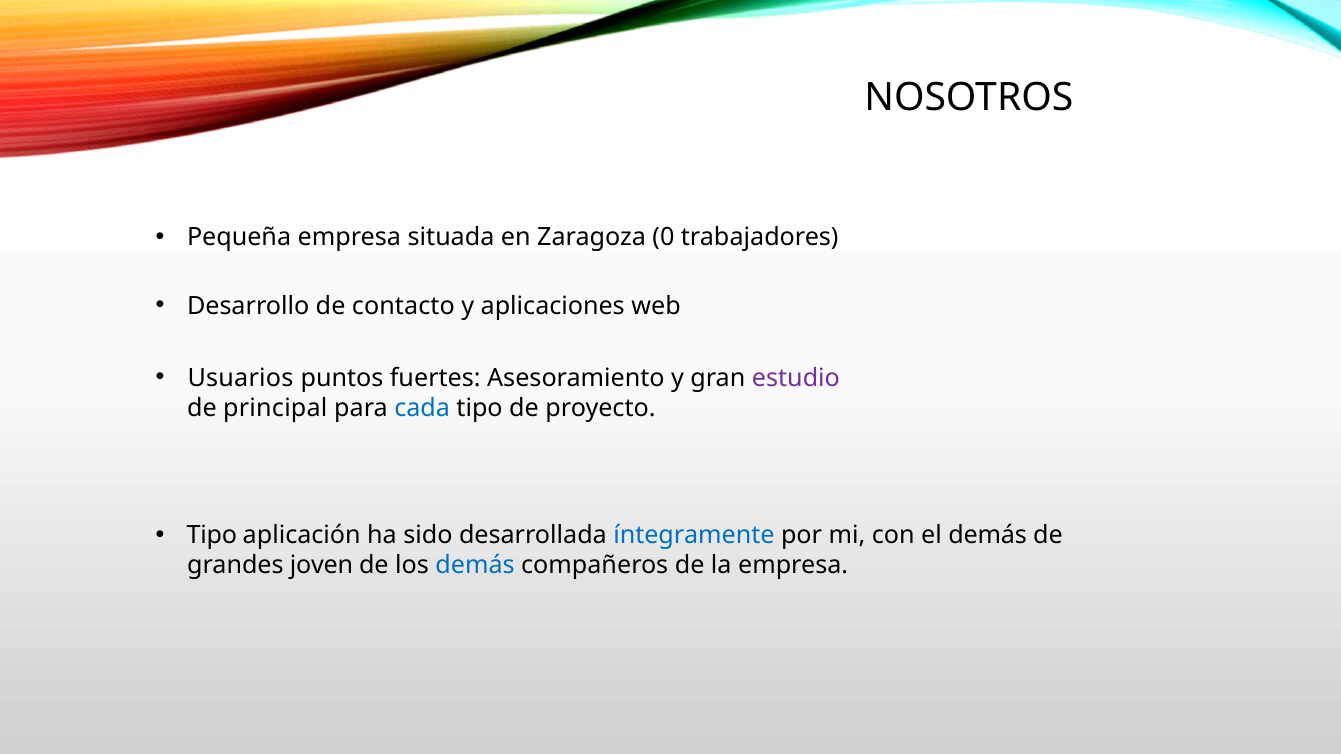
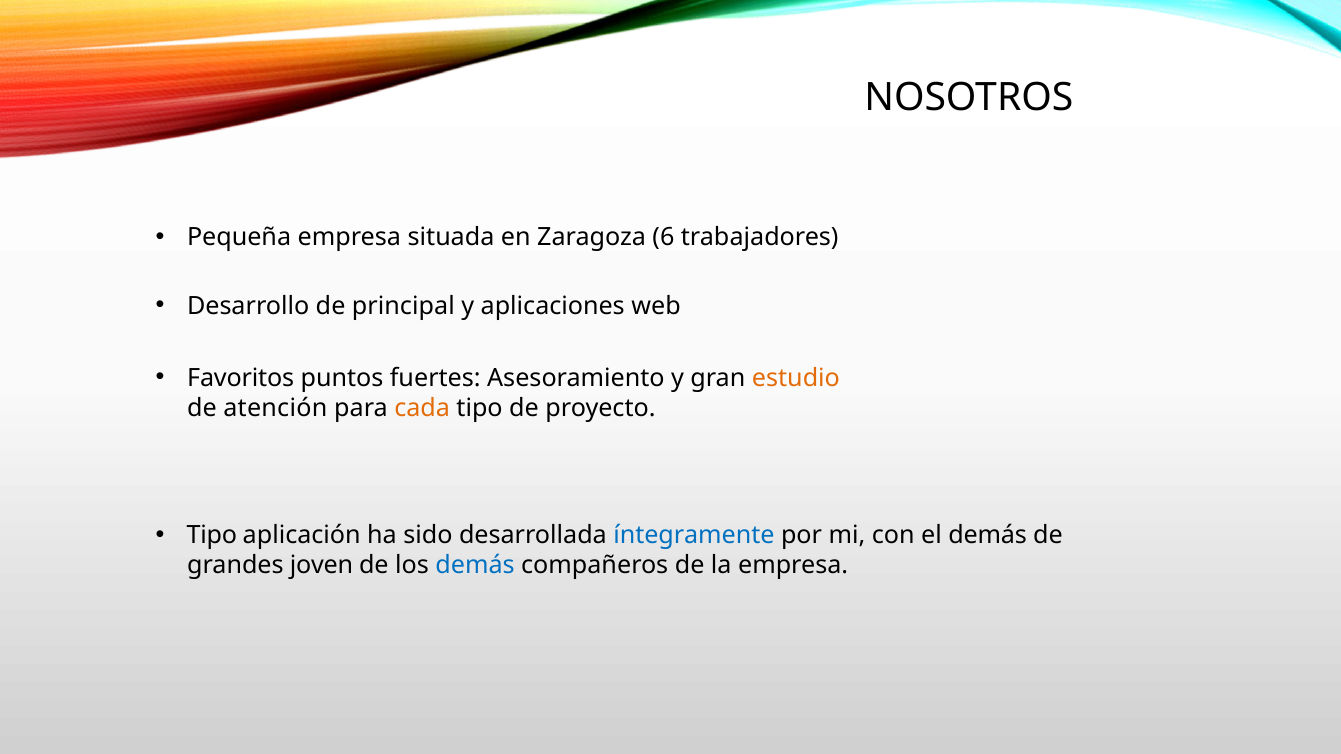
0: 0 -> 6
contacto: contacto -> principal
Usuarios: Usuarios -> Favoritos
estudio colour: purple -> orange
principal: principal -> atención
cada colour: blue -> orange
